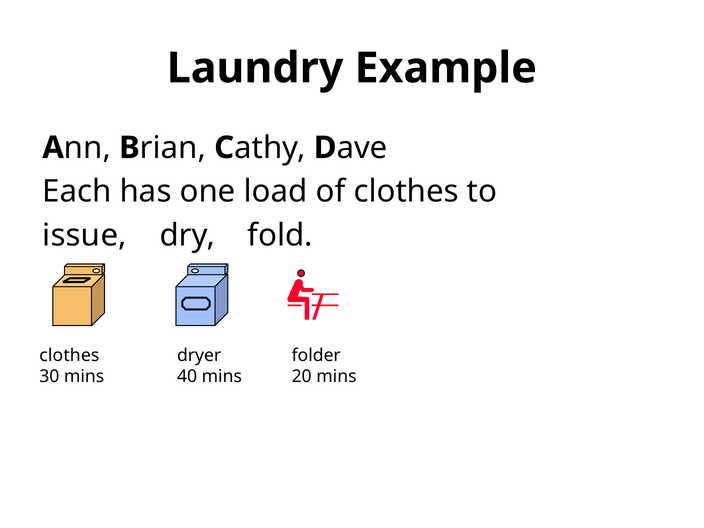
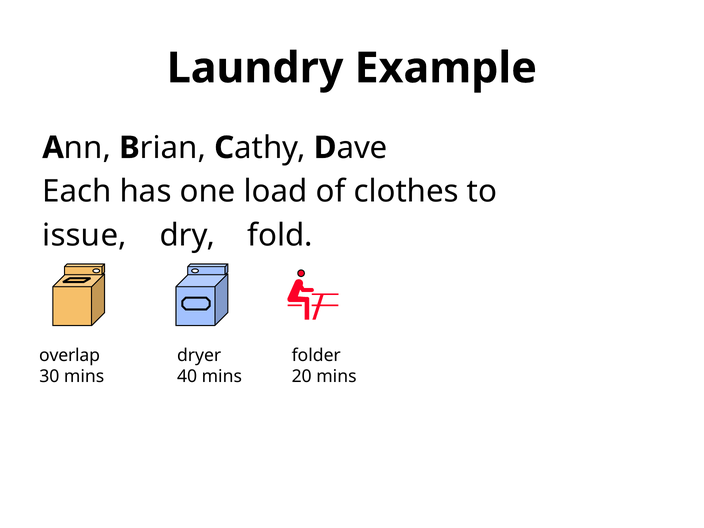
clothes at (69, 356): clothes -> overlap
